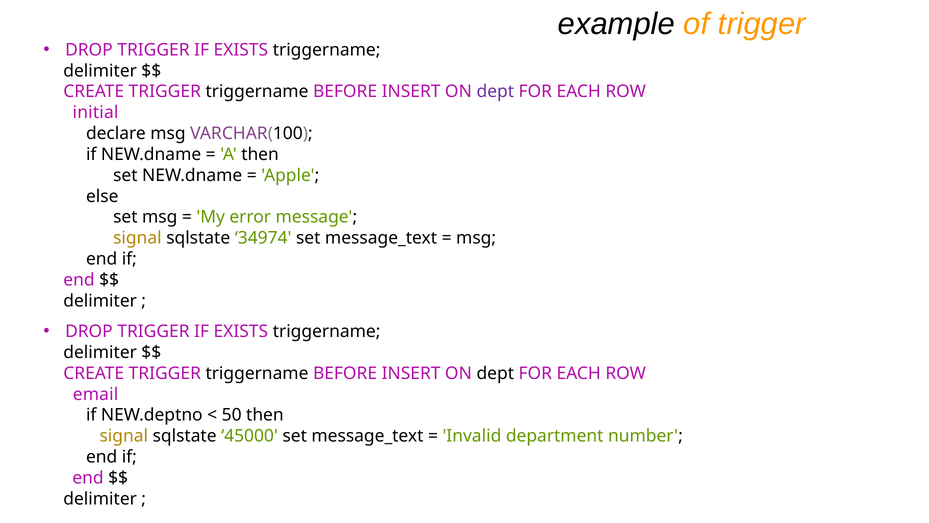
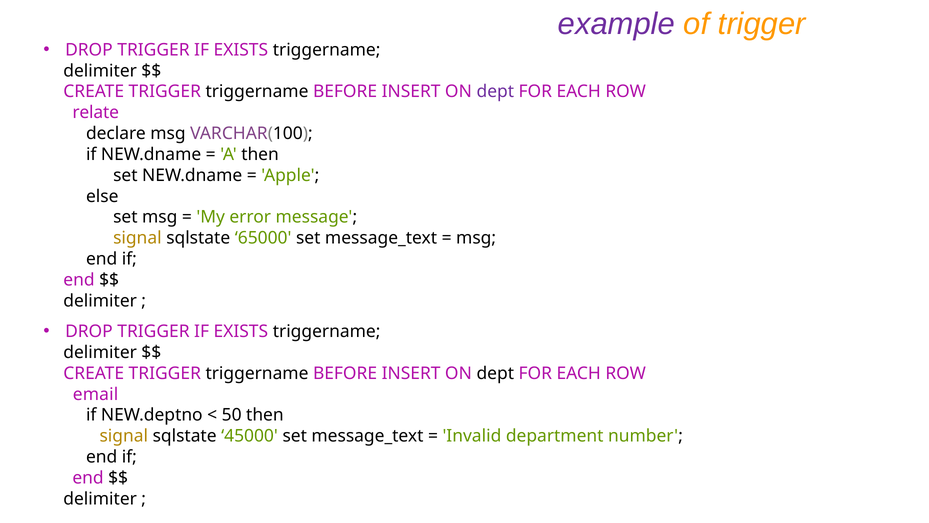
example colour: black -> purple
initial: initial -> relate
34974: 34974 -> 65000
